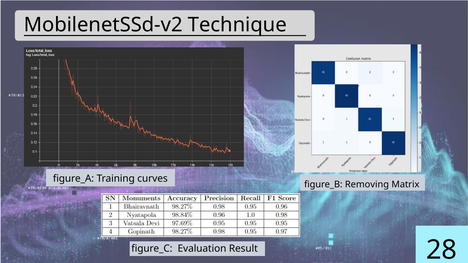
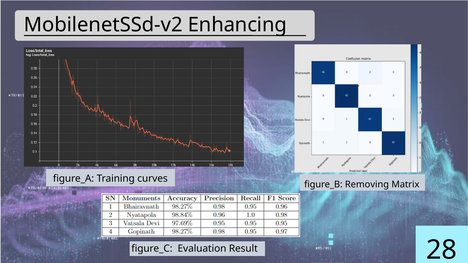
Technique: Technique -> Enhancing
